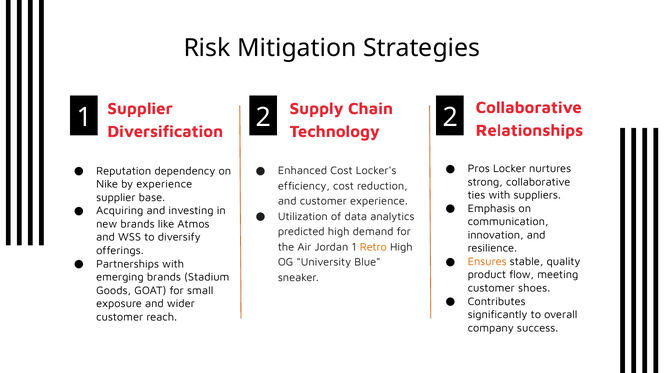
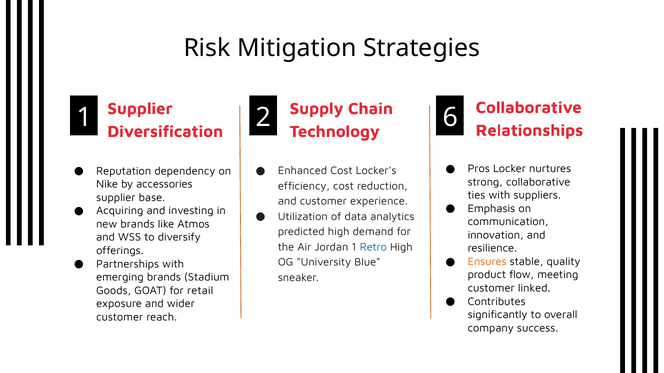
Technology 2: 2 -> 6
by experience: experience -> accessories
Retro colour: orange -> blue
shoes: shoes -> linked
small: small -> retail
